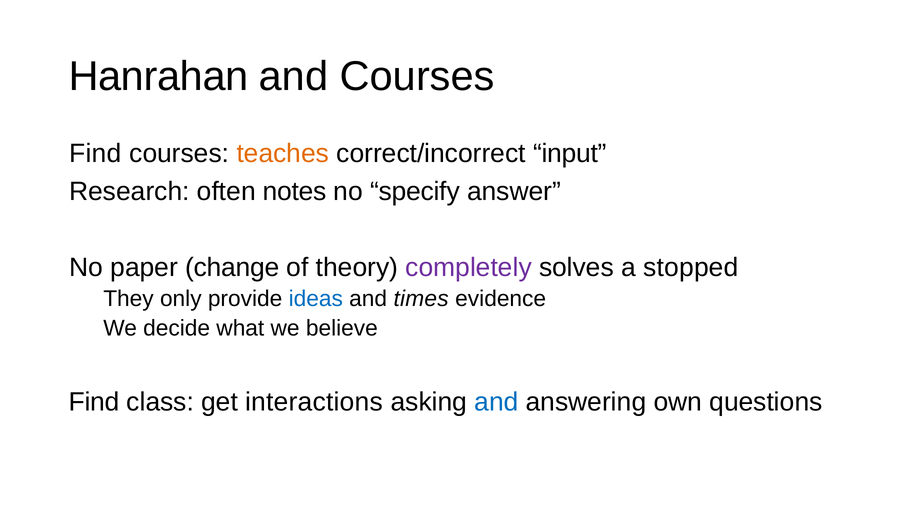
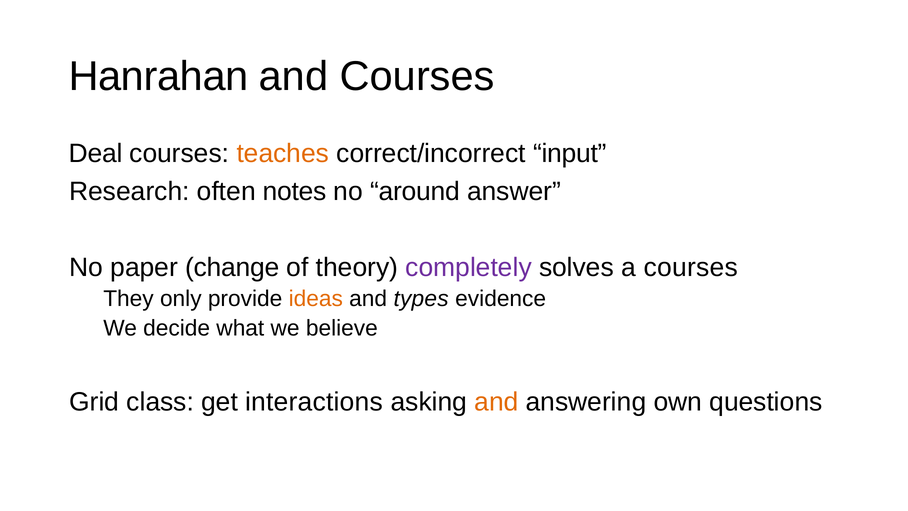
Find at (95, 153): Find -> Deal
specify: specify -> around
a stopped: stopped -> courses
ideas colour: blue -> orange
times: times -> types
Find at (94, 402): Find -> Grid
and at (496, 402) colour: blue -> orange
